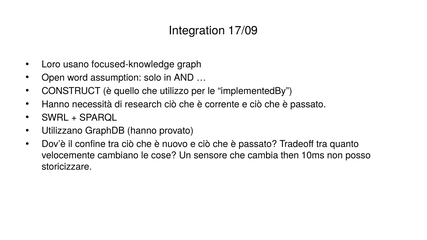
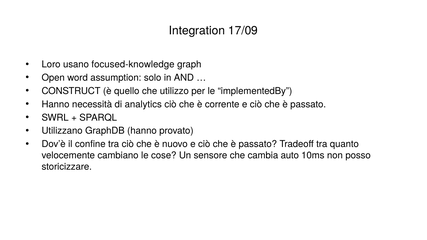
research: research -> analytics
then: then -> auto
